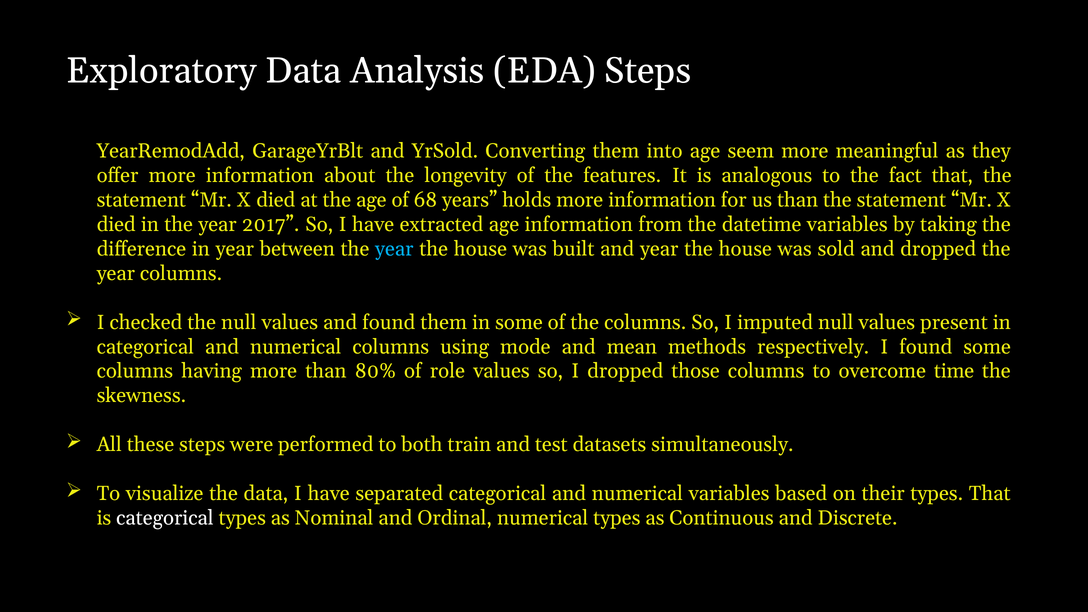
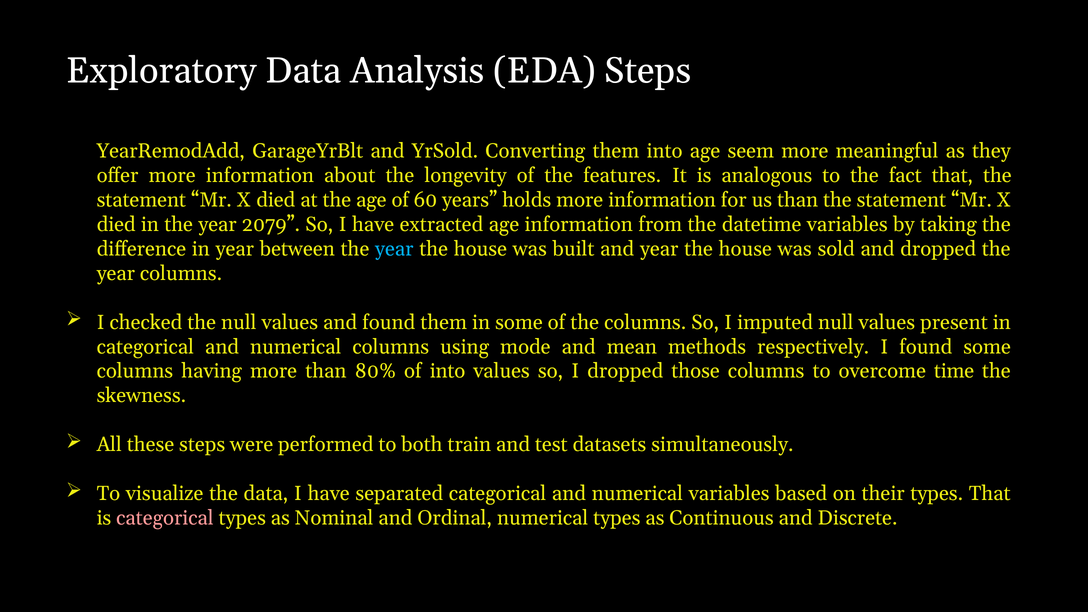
68: 68 -> 60
2017: 2017 -> 2079
of role: role -> into
categorical at (165, 518) colour: white -> pink
